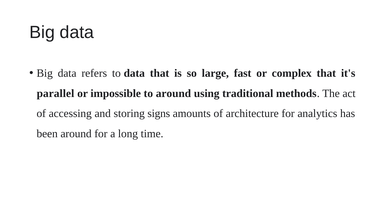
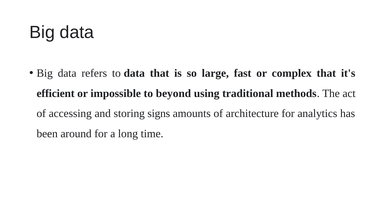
parallel: parallel -> efficient
to around: around -> beyond
